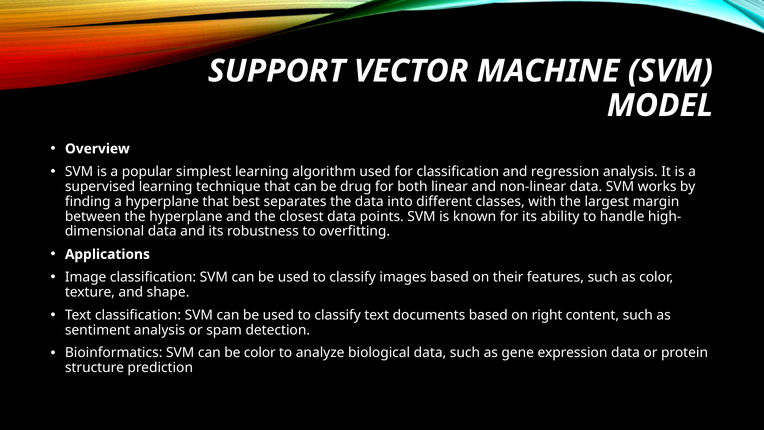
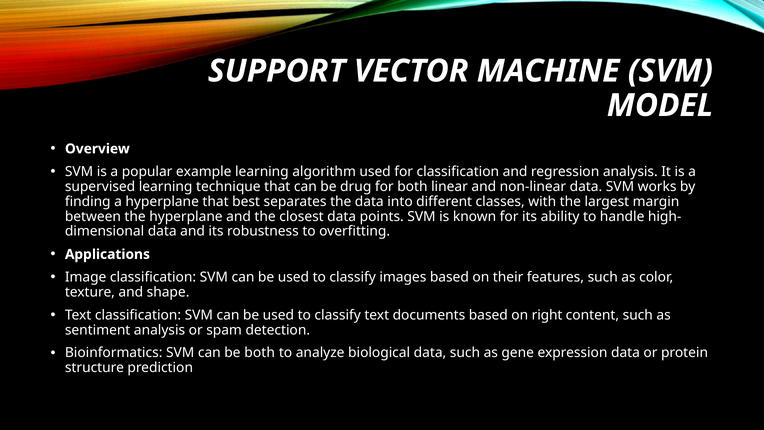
simplest: simplest -> example
be color: color -> both
